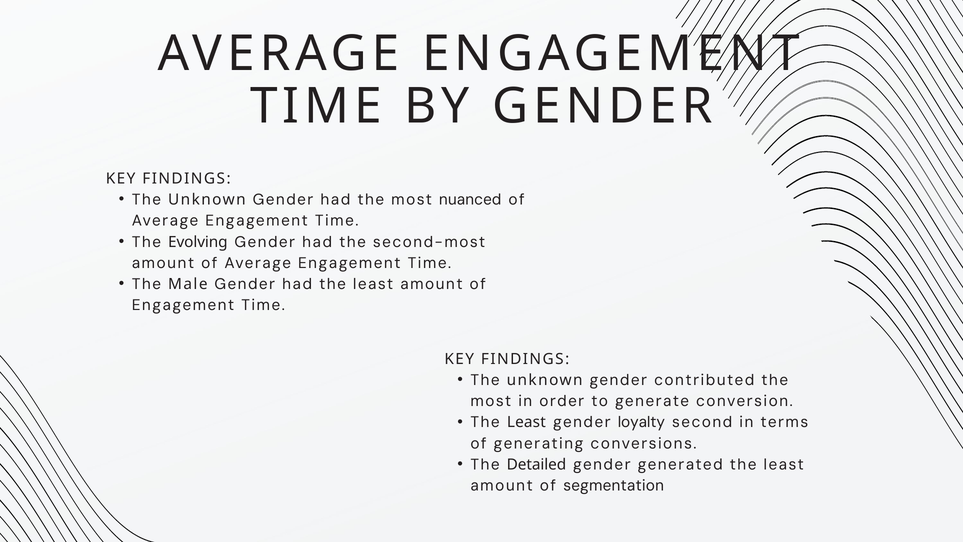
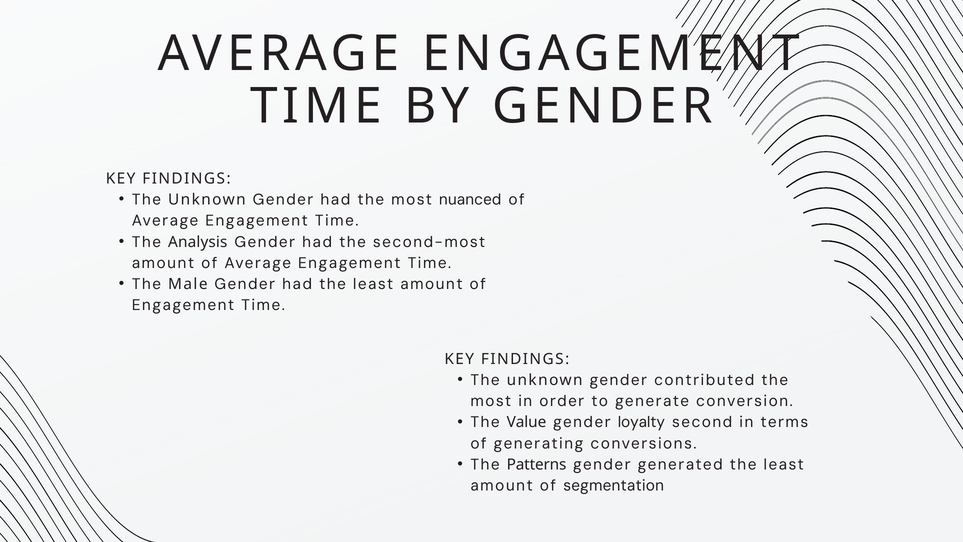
Evolving: Evolving -> Analysis
Least at (526, 422): Least -> Value
Detailed: Detailed -> Patterns
